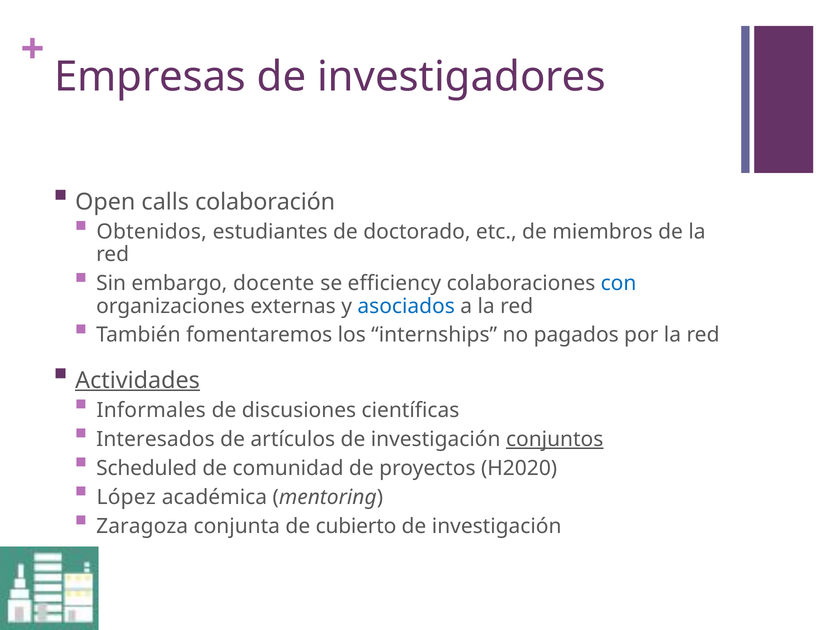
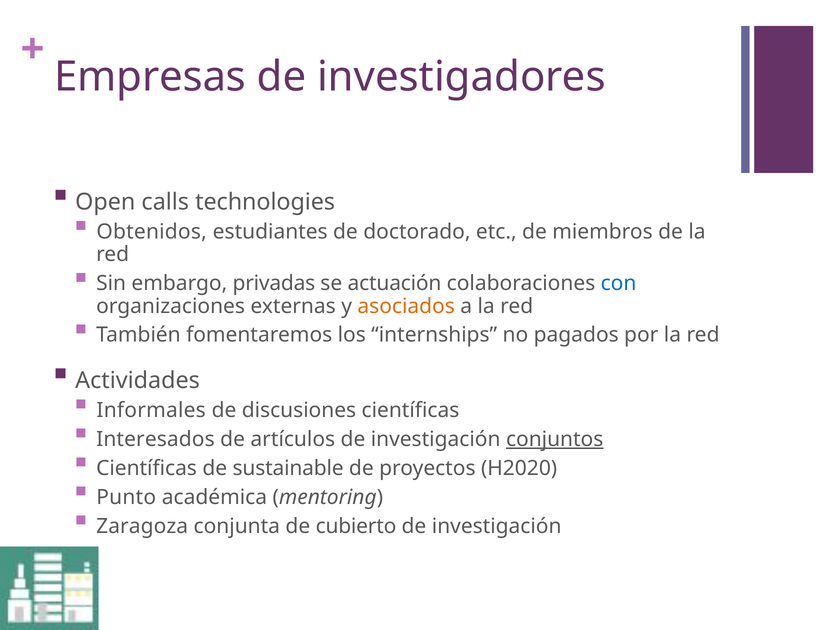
colaboración: colaboración -> technologies
docente: docente -> privadas
efficiency: efficiency -> actuación
asociados colour: blue -> orange
Actividades underline: present -> none
Scheduled at (147, 468): Scheduled -> Científicas
comunidad: comunidad -> sustainable
López: López -> Punto
